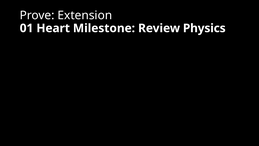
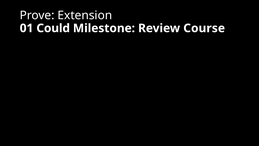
Heart: Heart -> Could
Physics: Physics -> Course
